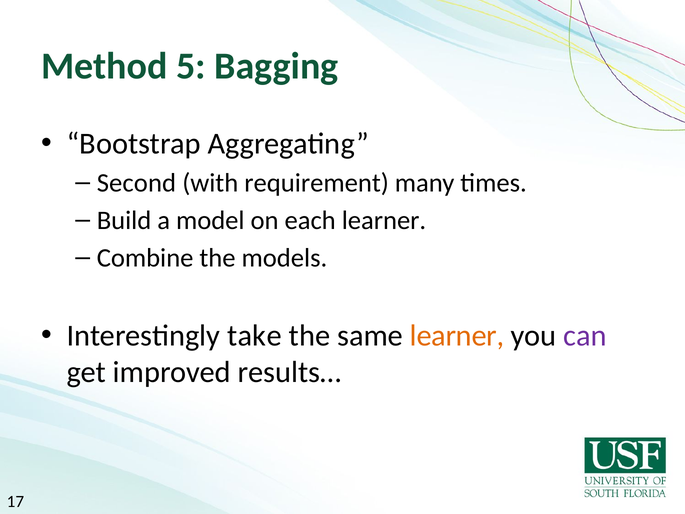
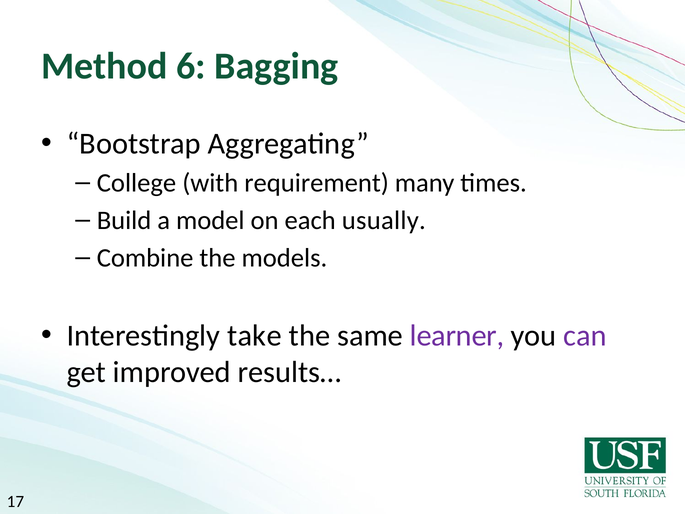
5: 5 -> 6
Second: Second -> College
each learner: learner -> usually
learner at (457, 336) colour: orange -> purple
